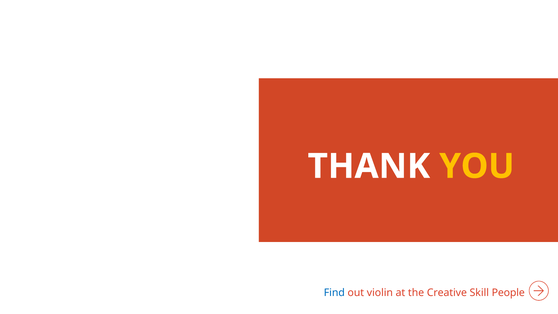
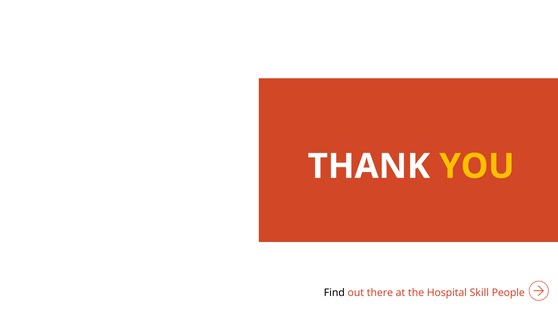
Find colour: blue -> black
violin: violin -> there
Creative: Creative -> Hospital
